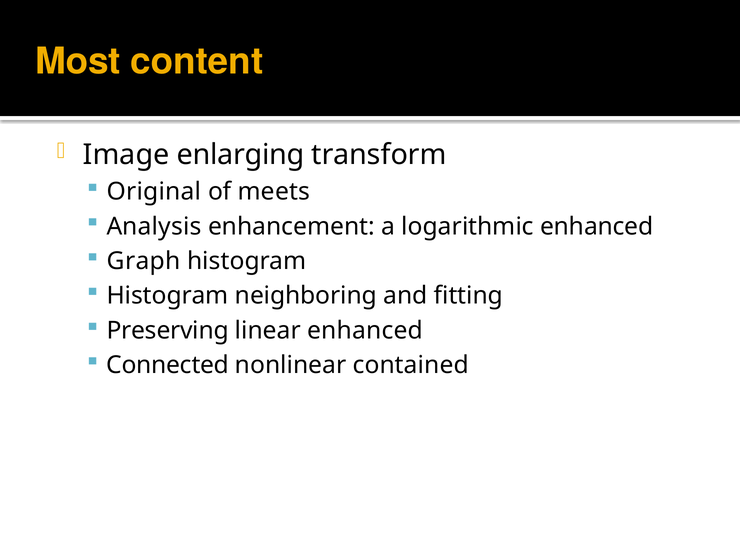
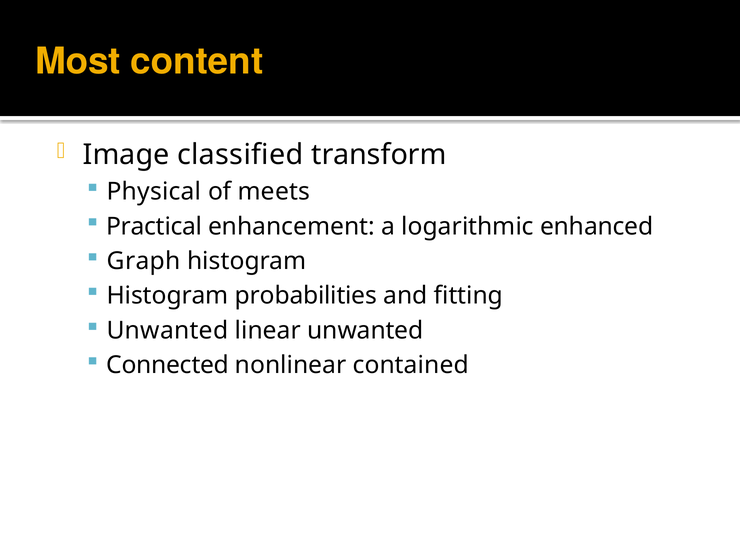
enlarging: enlarging -> classified
Original: Original -> Physical
Analysis: Analysis -> Practical
neighboring: neighboring -> probabilities
Preserving at (168, 331): Preserving -> Unwanted
linear enhanced: enhanced -> unwanted
